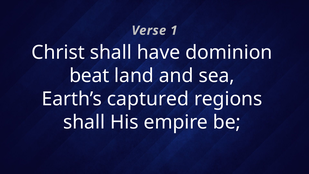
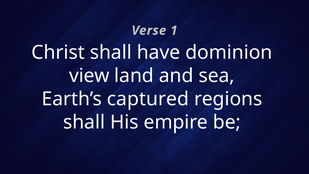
beat: beat -> view
